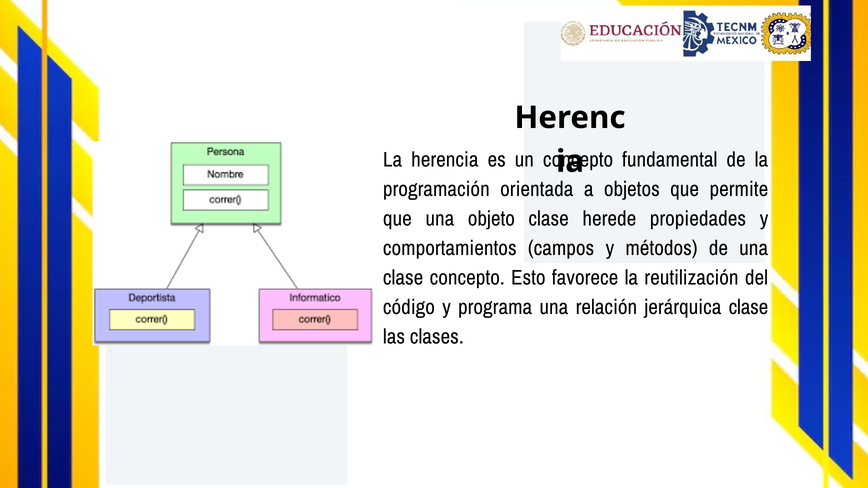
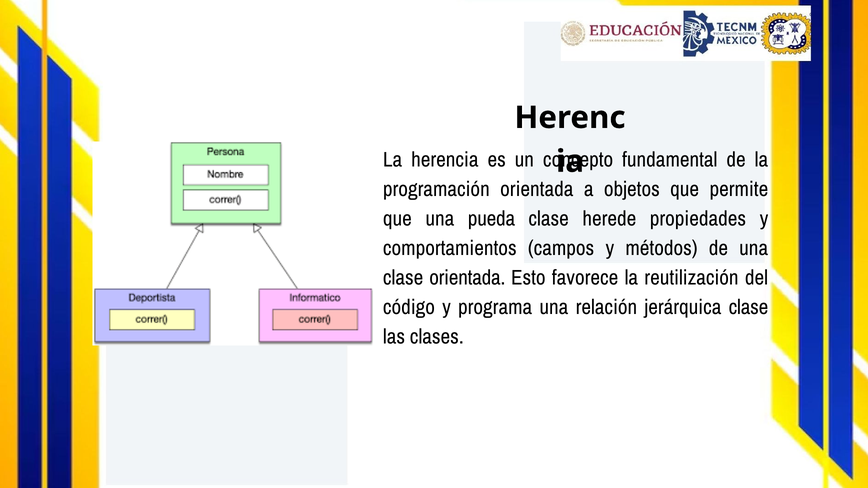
objeto: objeto -> pueda
clase concepto: concepto -> orientada
